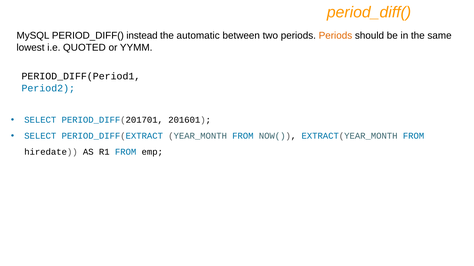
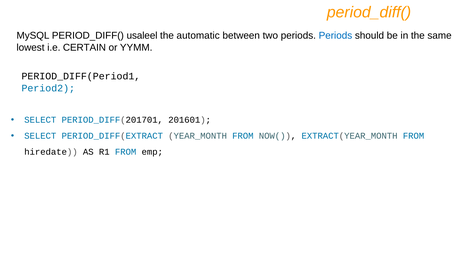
instead: instead -> usaleel
Periods at (335, 36) colour: orange -> blue
QUOTED: QUOTED -> CERTAIN
